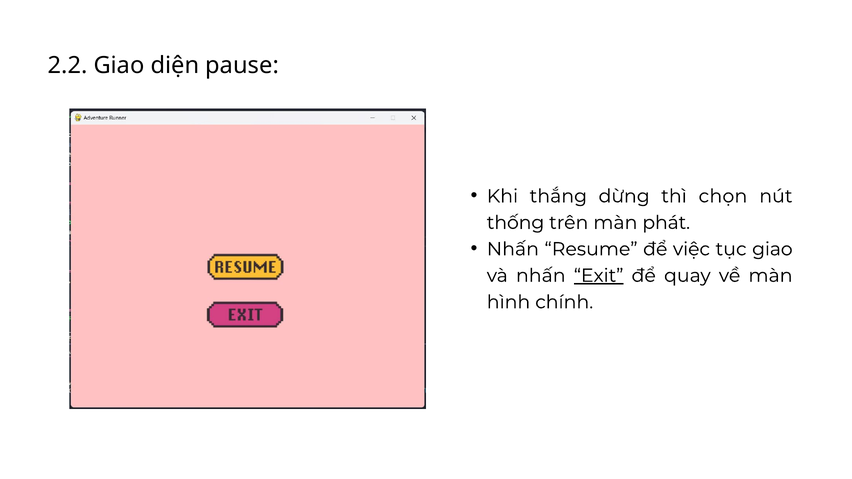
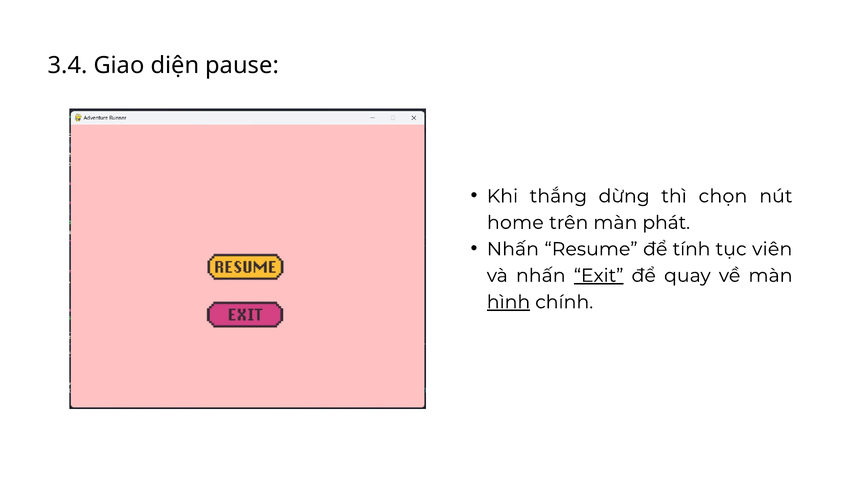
2.2: 2.2 -> 3.4
thống: thống -> home
việc: việc -> tính
tục giao: giao -> viên
hình underline: none -> present
